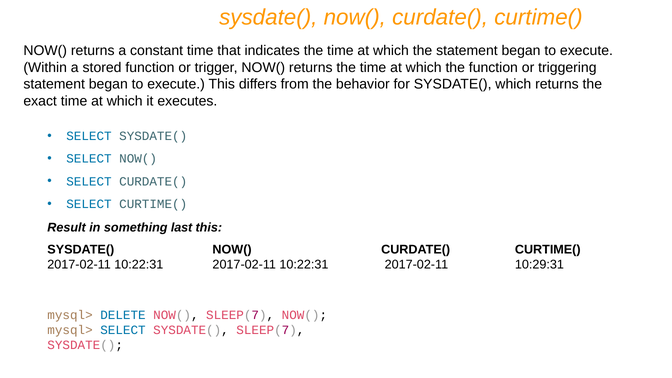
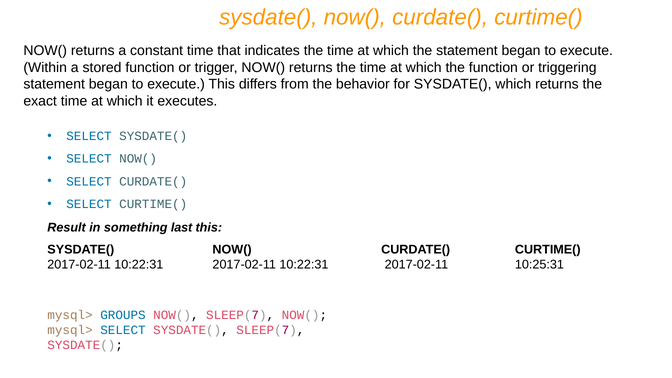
10:29:31: 10:29:31 -> 10:25:31
DELETE: DELETE -> GROUPS
